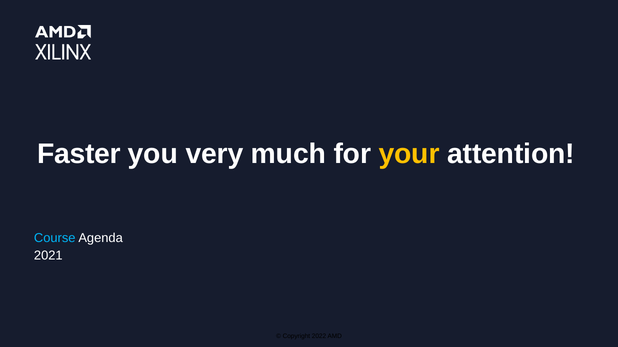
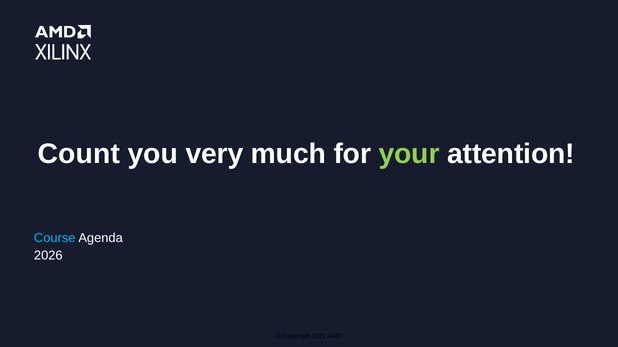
Faster: Faster -> Count
your colour: yellow -> light green
2021: 2021 -> 2026
